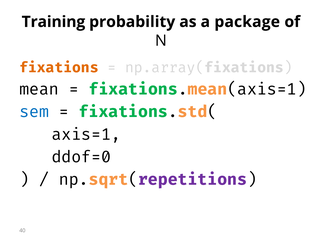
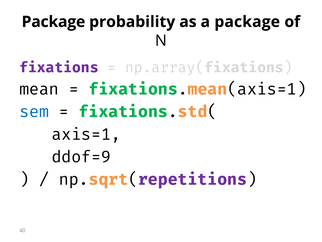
Training at (53, 22): Training -> Package
fixations colour: orange -> purple
ddof=0: ddof=0 -> ddof=9
